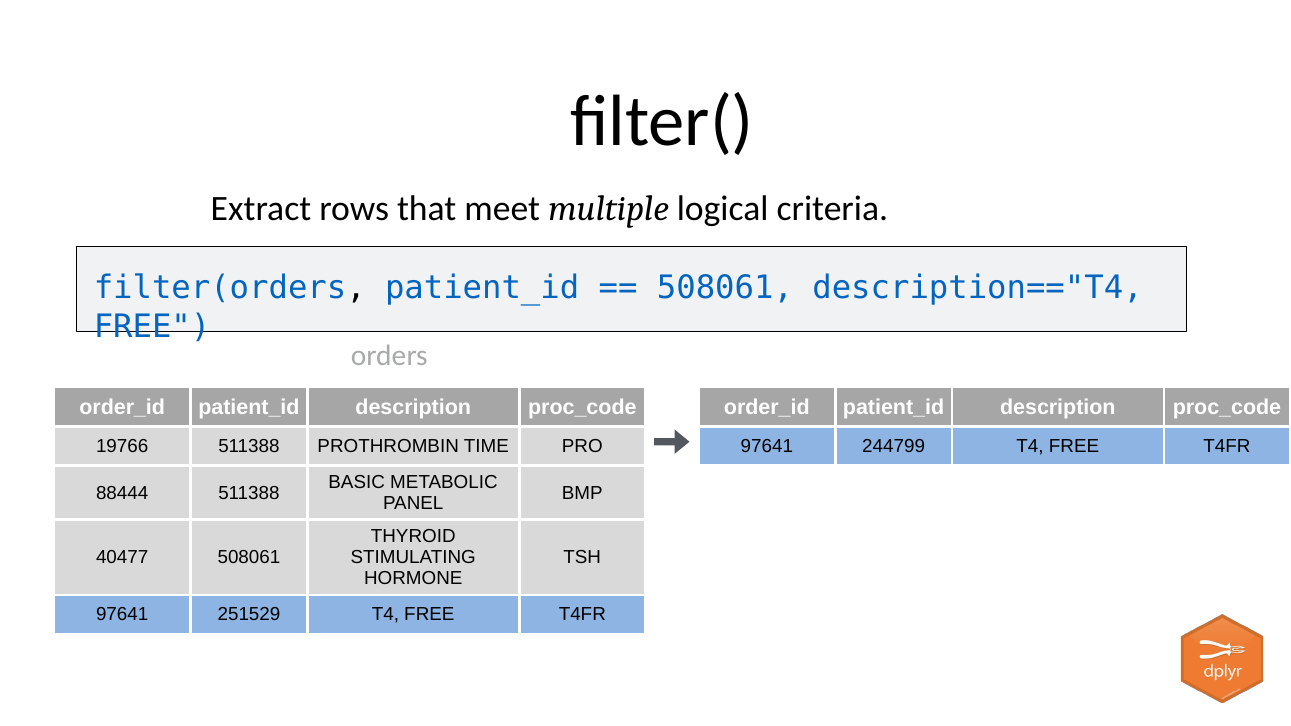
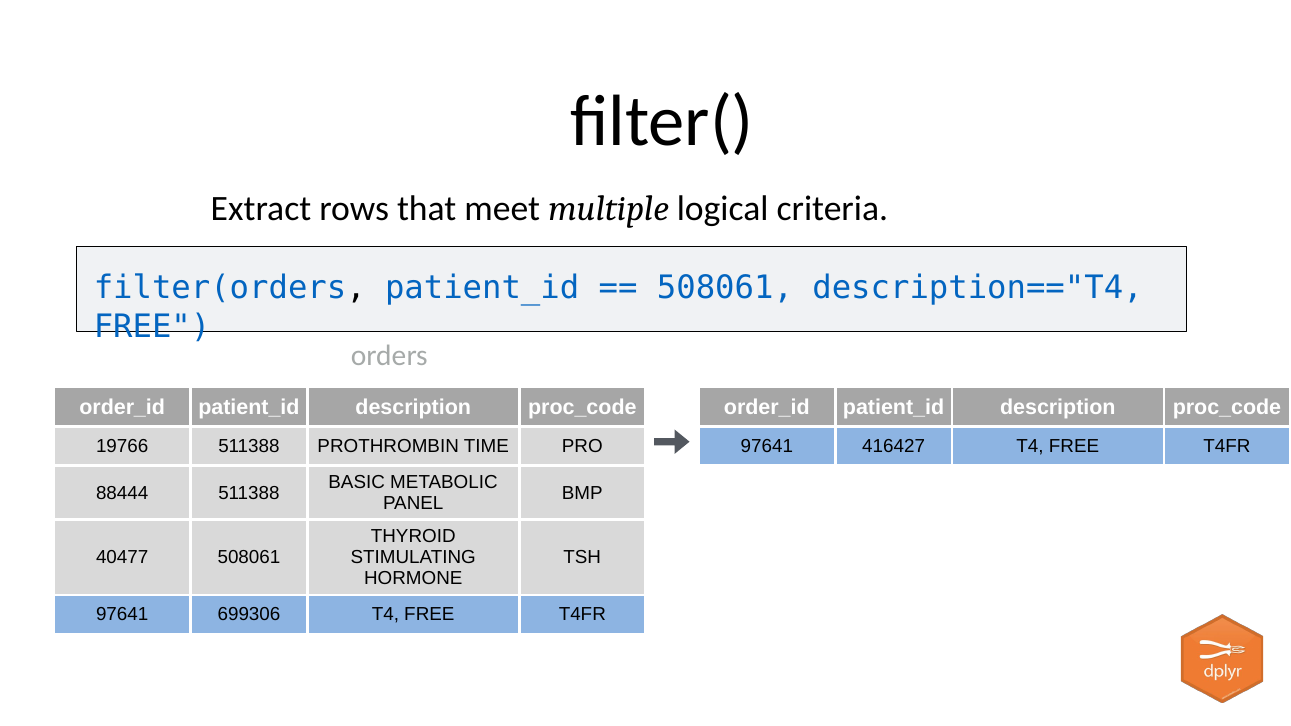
244799: 244799 -> 416427
251529: 251529 -> 699306
